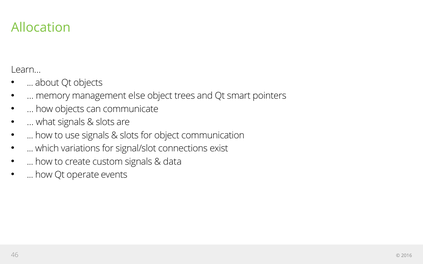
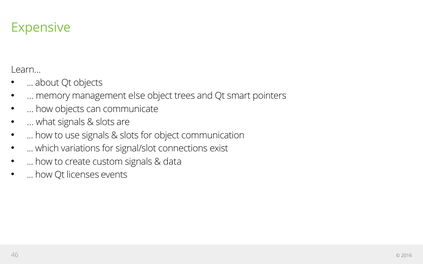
Allocation: Allocation -> Expensive
operate: operate -> licenses
